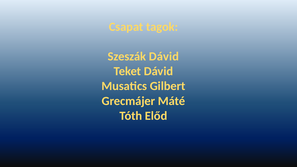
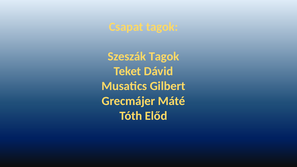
Szeszák Dávid: Dávid -> Tagok
